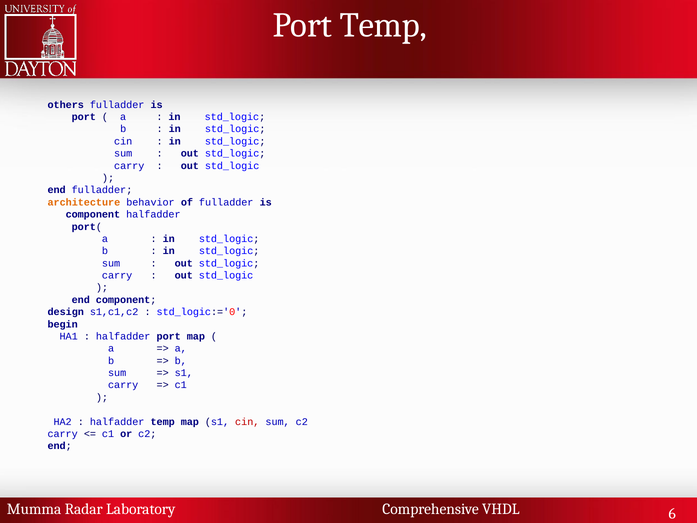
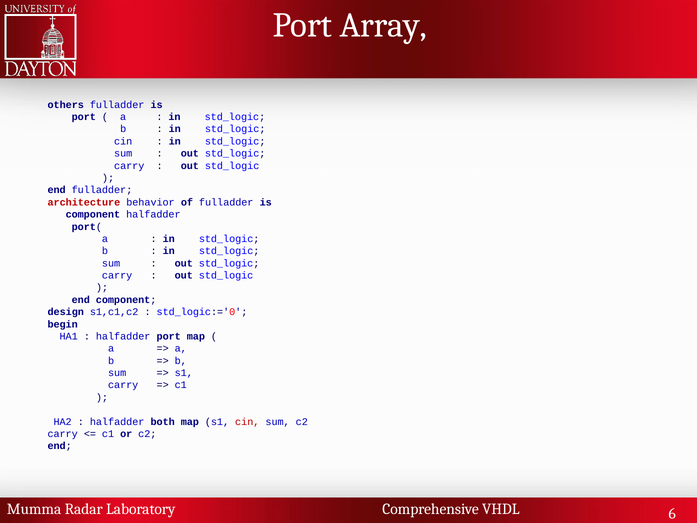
Port Temp: Temp -> Array
architecture colour: orange -> red
halfadder temp: temp -> both
